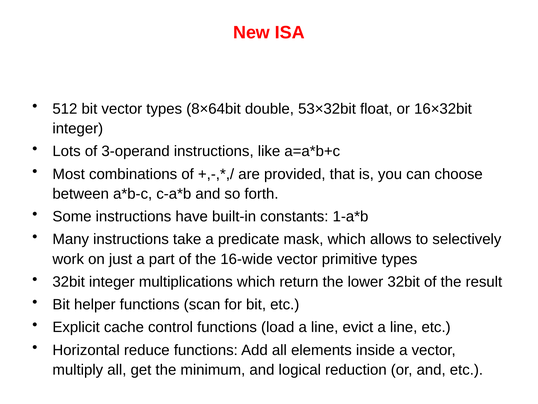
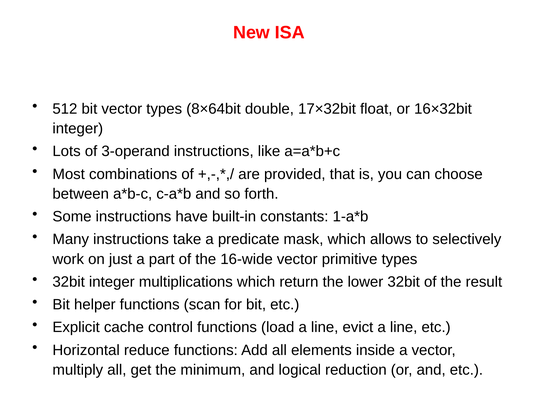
53×32bit: 53×32bit -> 17×32bit
